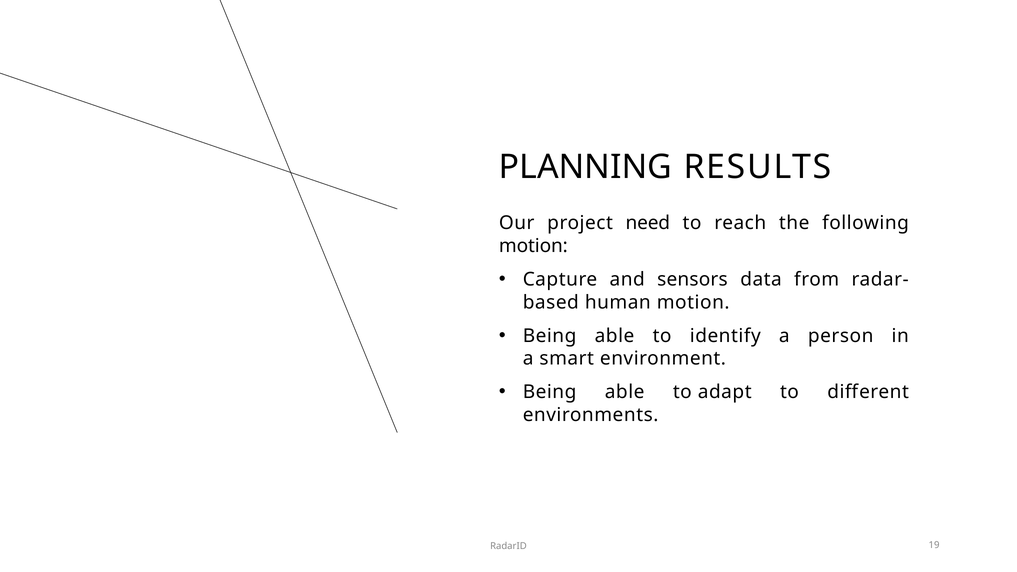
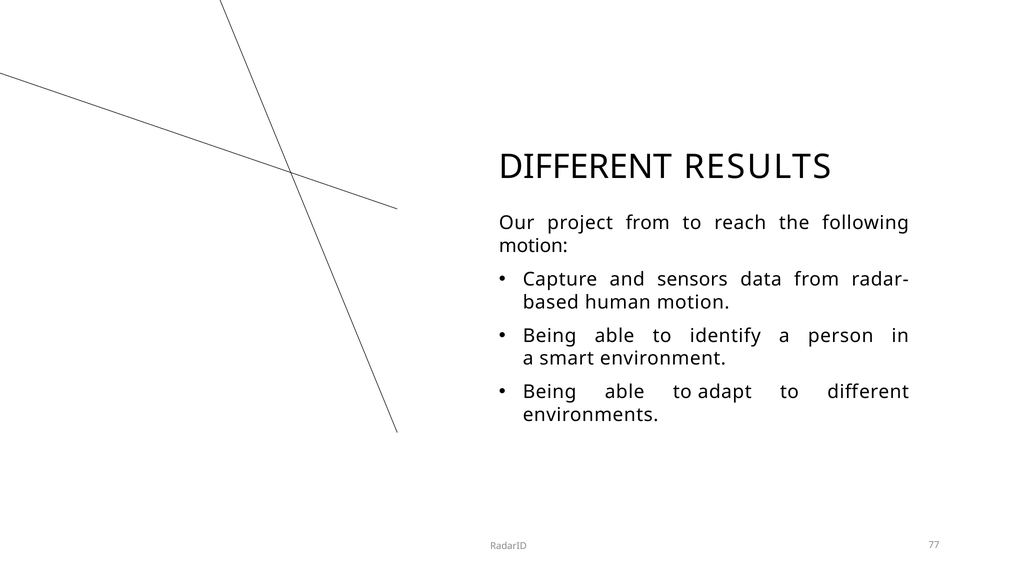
PLANNING at (585, 167): PLANNING -> DIFFERENT
project need: need -> from
19: 19 -> 77
